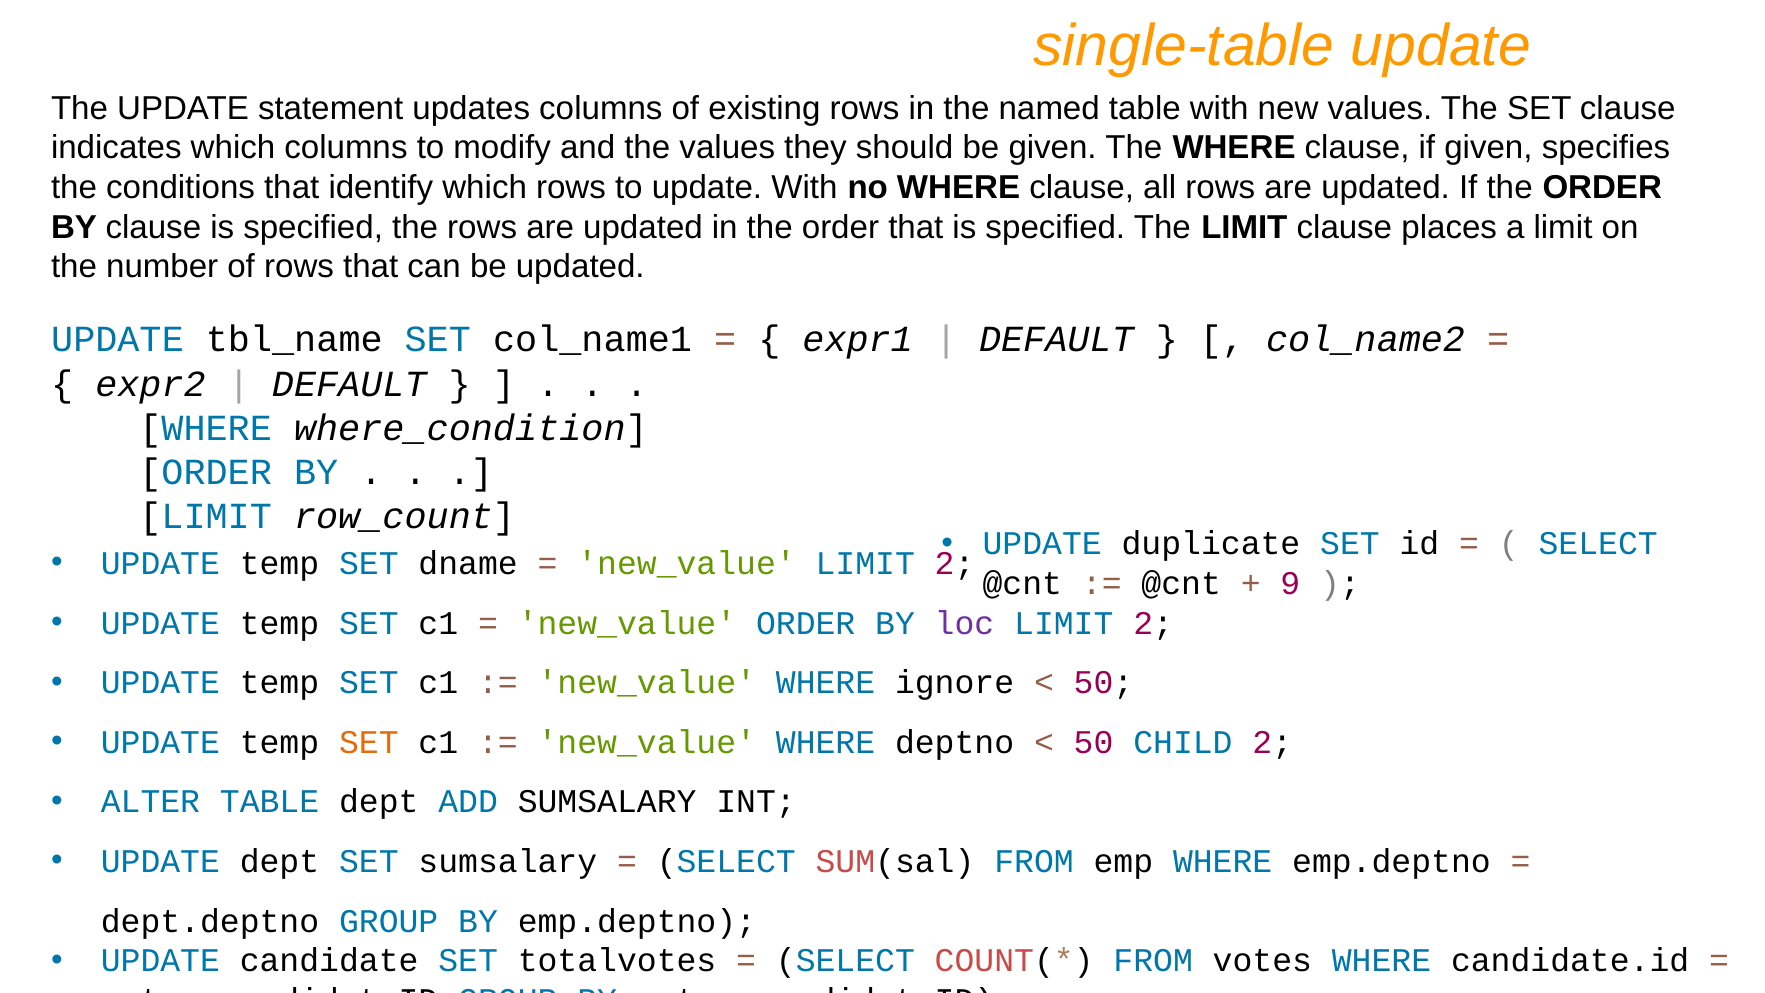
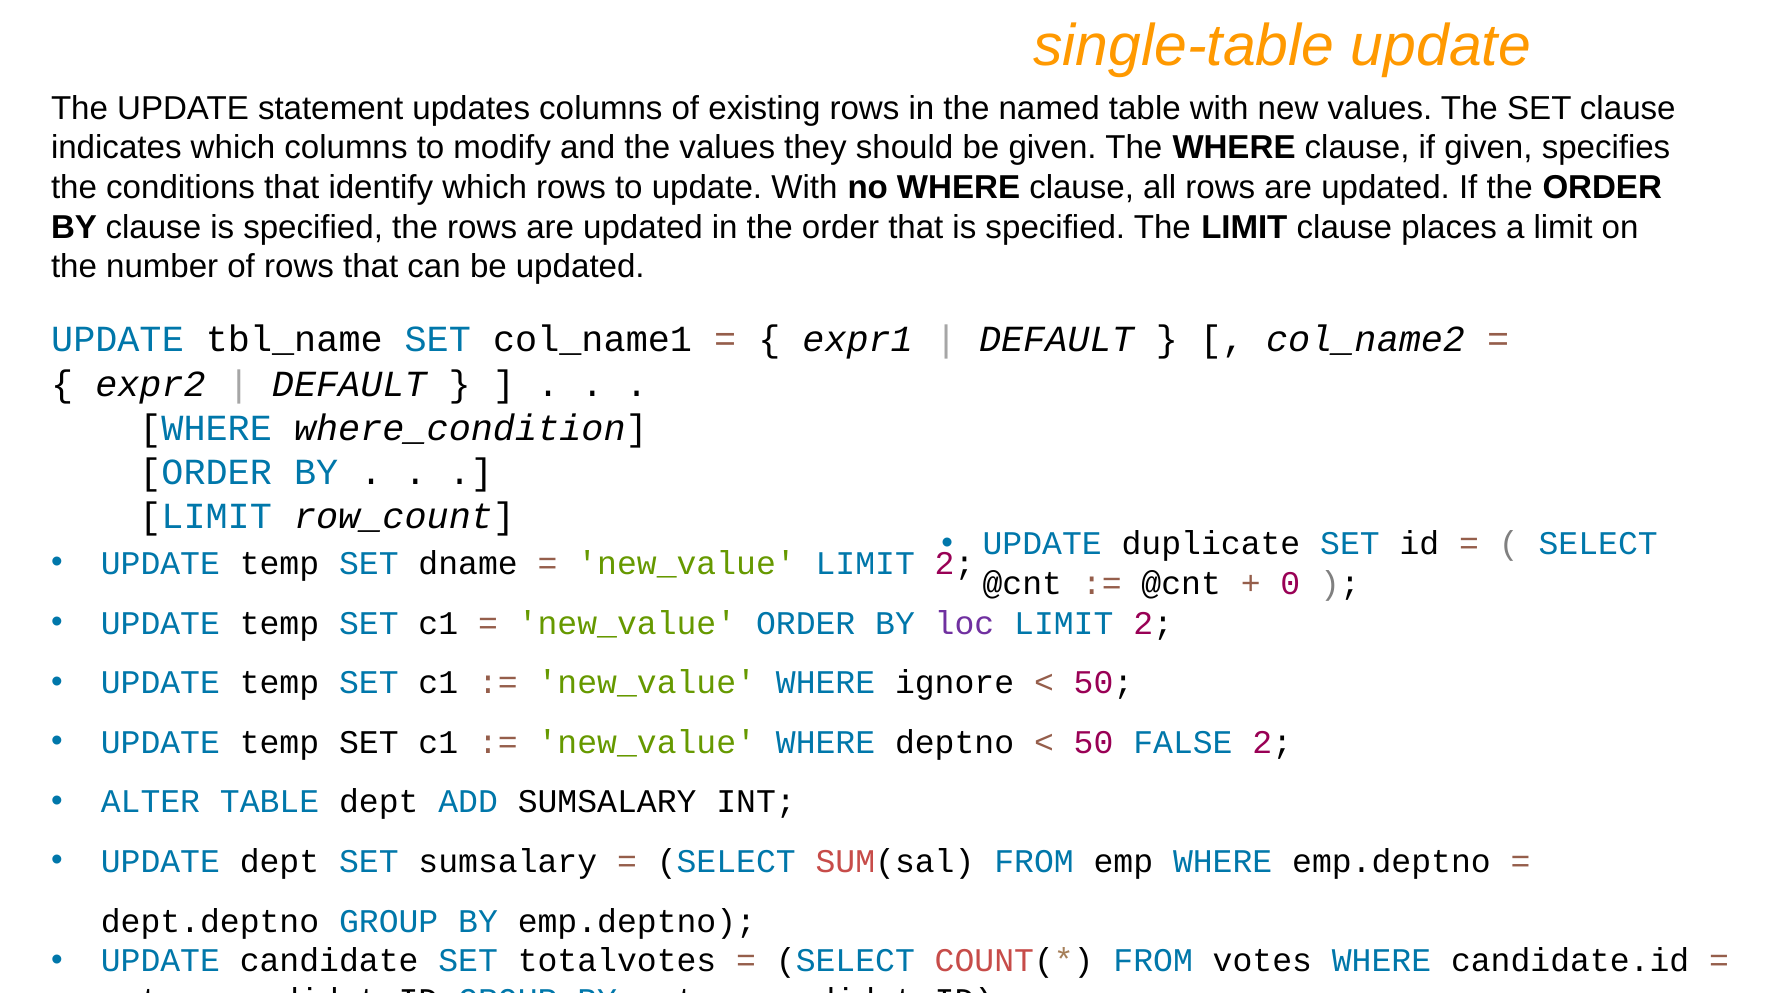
9: 9 -> 0
SET at (369, 742) colour: orange -> black
CHILD: CHILD -> FALSE
